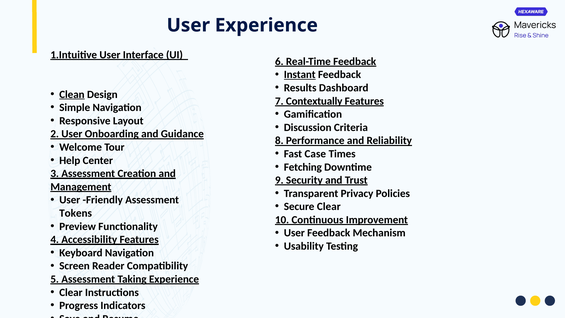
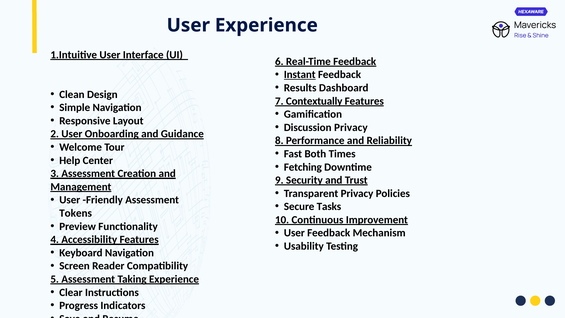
Clean underline: present -> none
Discussion Criteria: Criteria -> Privacy
Case: Case -> Both
Secure Clear: Clear -> Tasks
